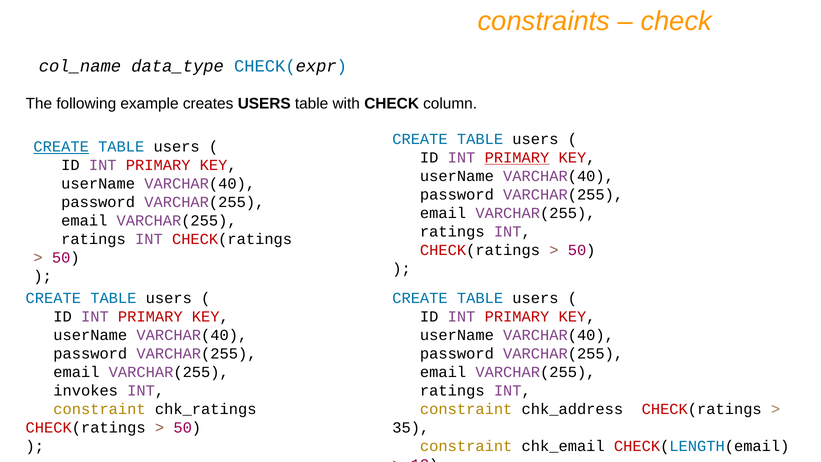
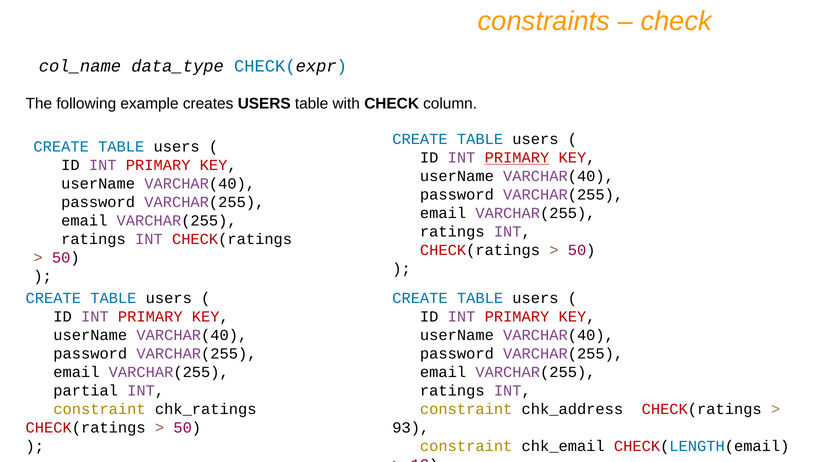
CREATE at (61, 147) underline: present -> none
invokes: invokes -> partial
35: 35 -> 93
